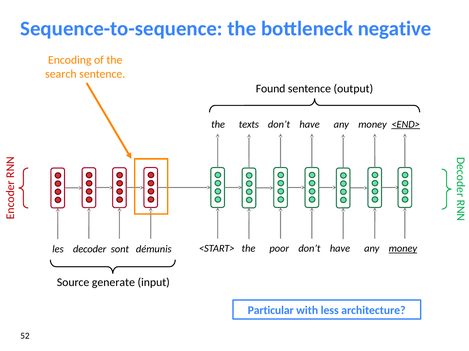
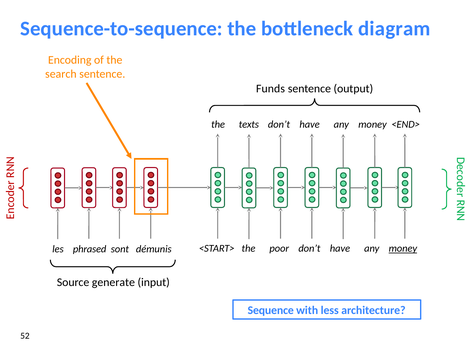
negative: negative -> diagram
Found: Found -> Funds
<END> underline: present -> none
decoder: decoder -> phrased
Particular: Particular -> Sequence
